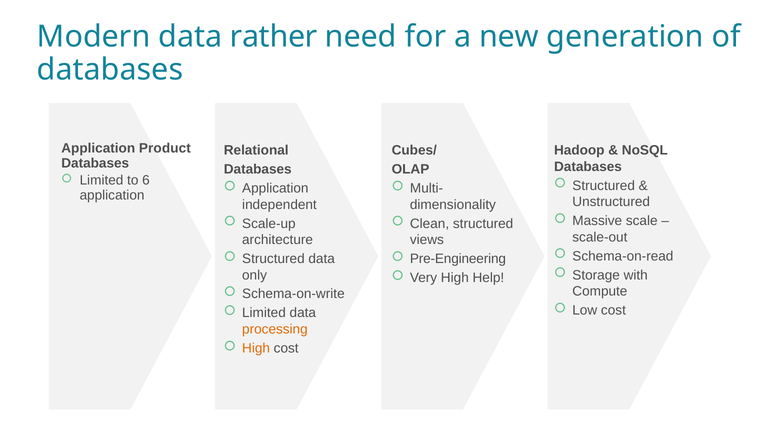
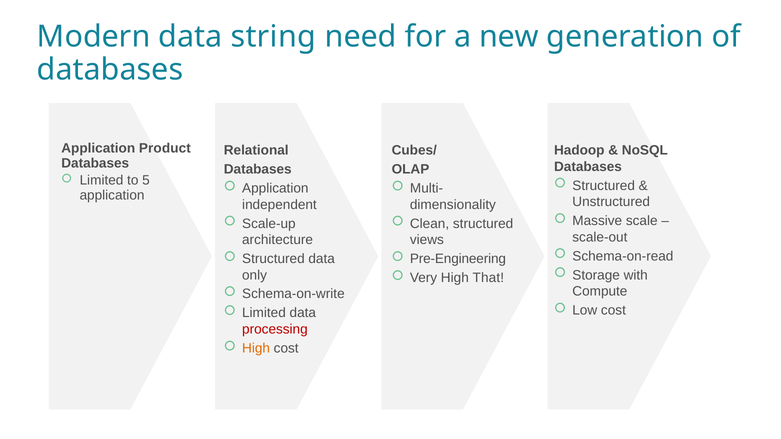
rather: rather -> string
6: 6 -> 5
Help: Help -> That
processing colour: orange -> red
